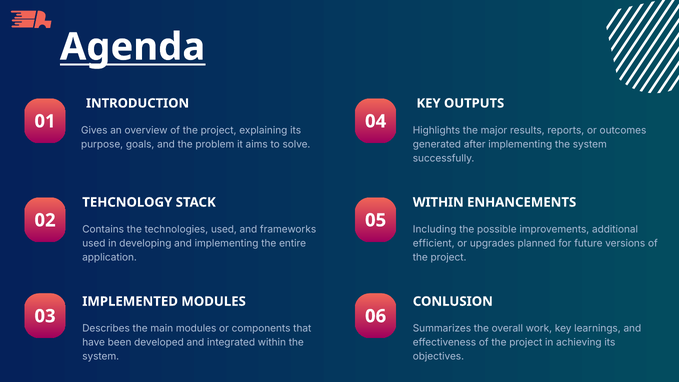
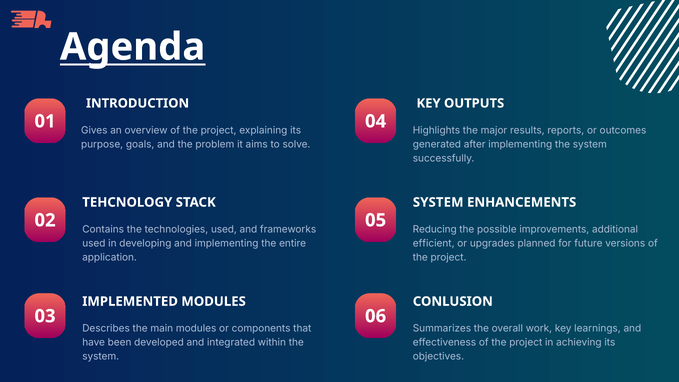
WITHIN at (438, 202): WITHIN -> SYSTEM
Including: Including -> Reducing
